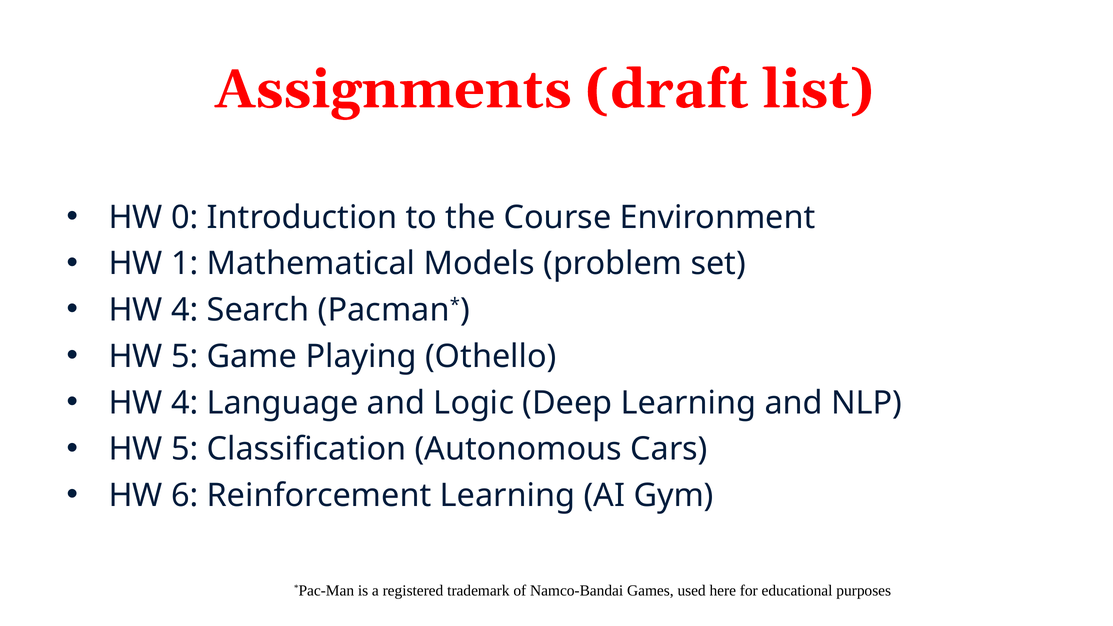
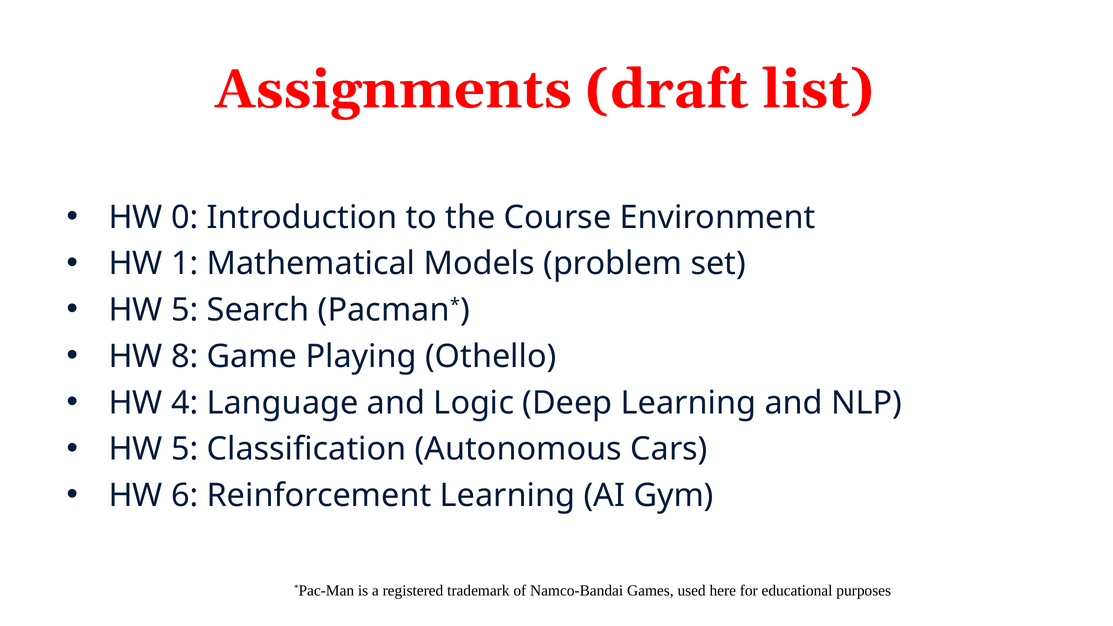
4 at (185, 310): 4 -> 5
5 at (185, 356): 5 -> 8
